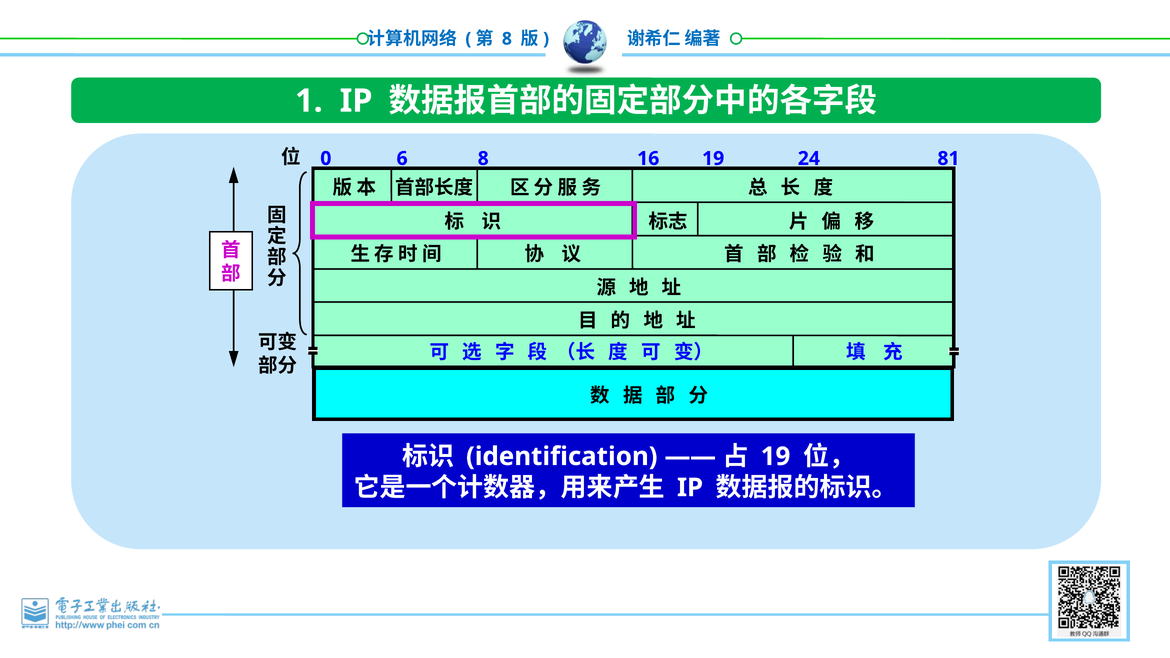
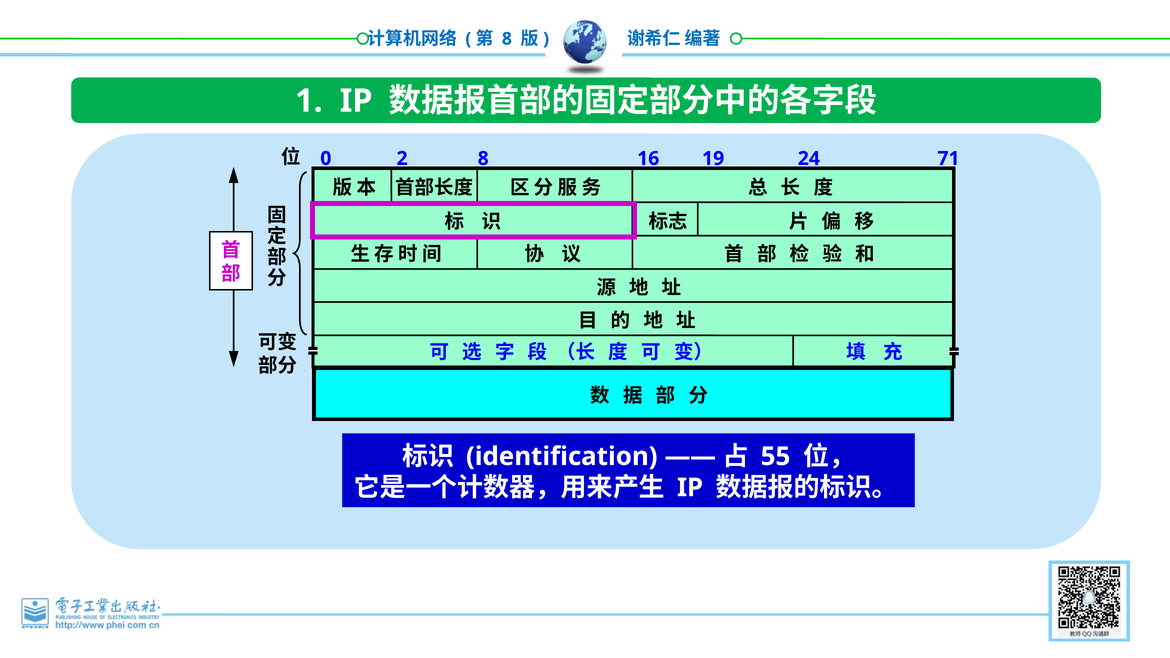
6: 6 -> 2
81: 81 -> 71
19 at (775, 457): 19 -> 55
